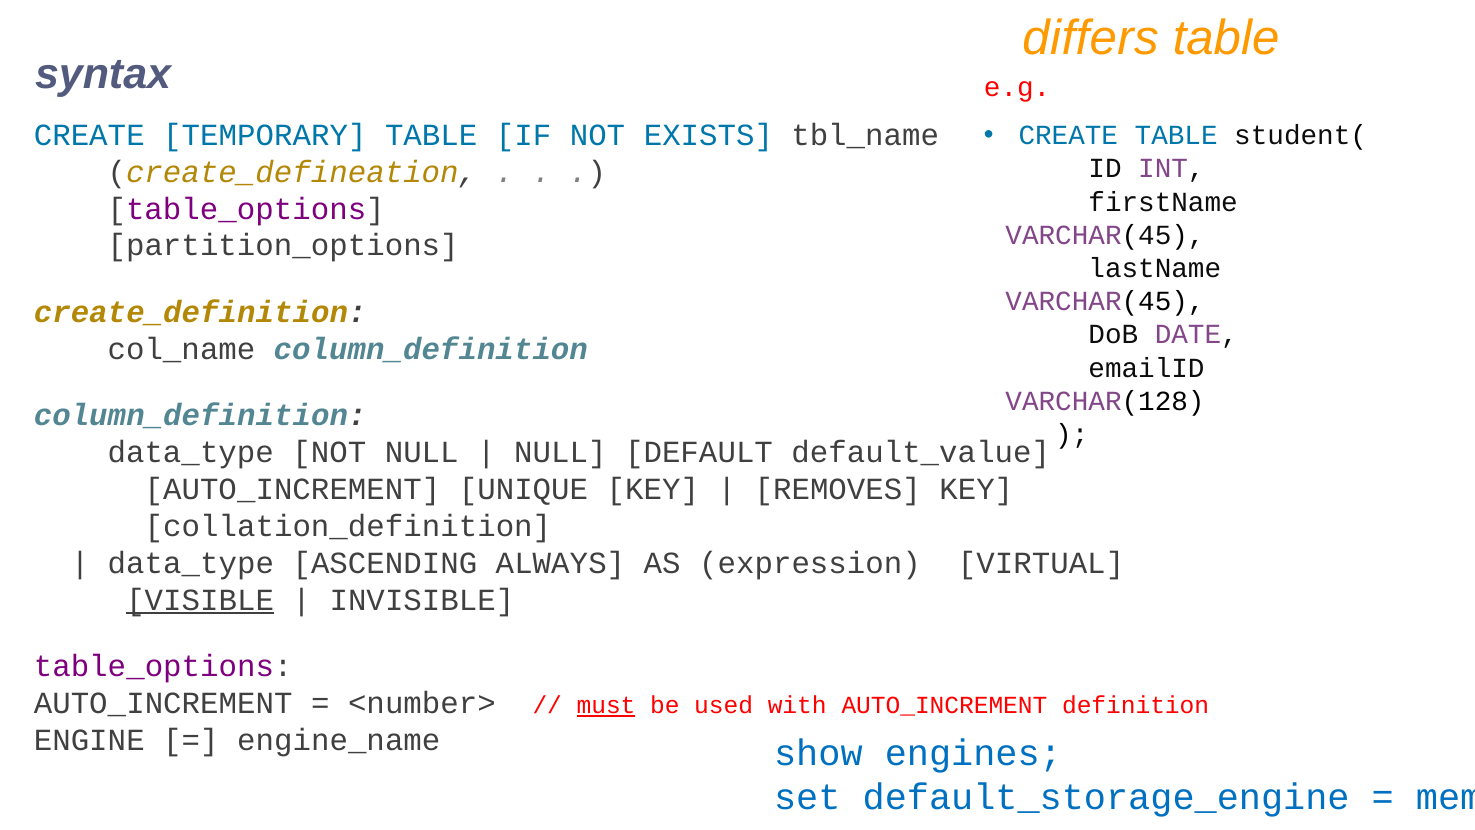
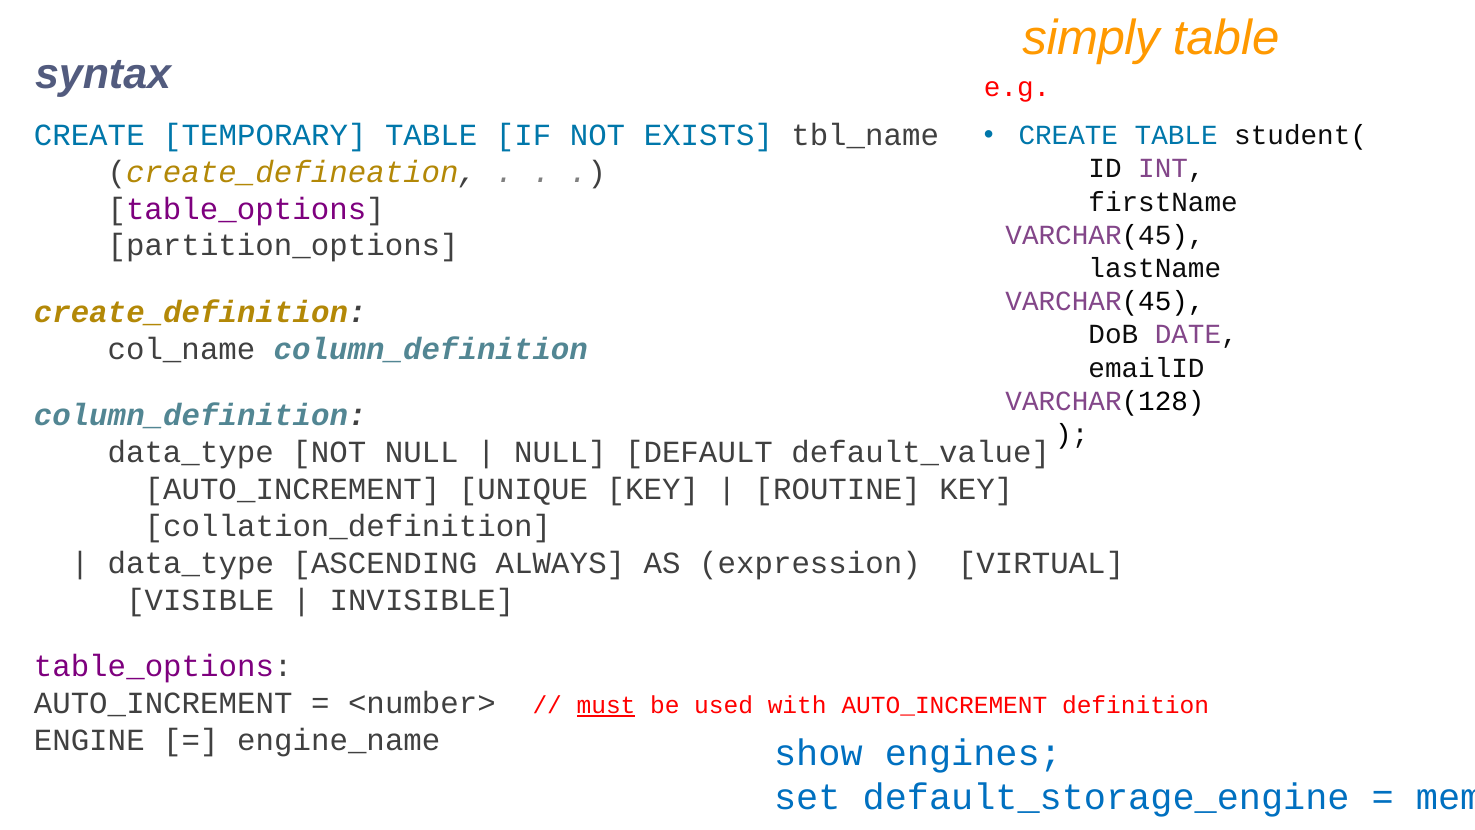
differs: differs -> simply
REMOVES: REMOVES -> ROUTINE
VISIBLE underline: present -> none
